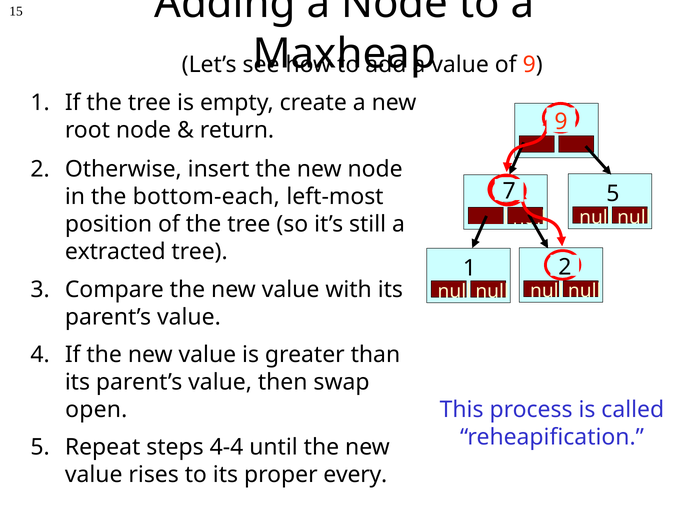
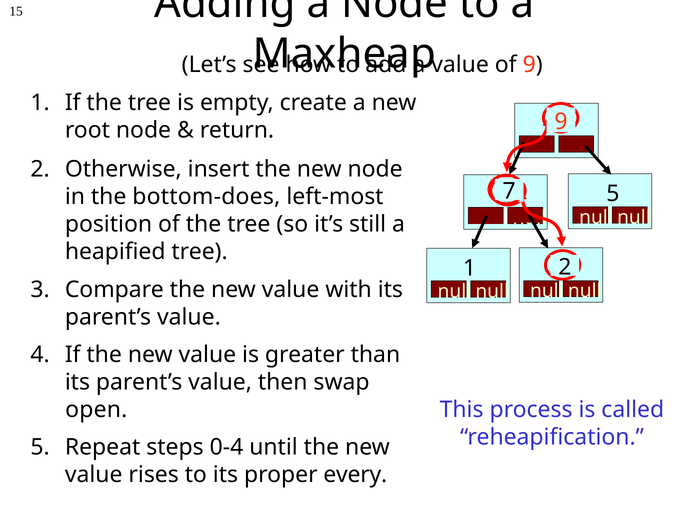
bottom-each: bottom-each -> bottom-does
extracted: extracted -> heapified
4-4: 4-4 -> 0-4
